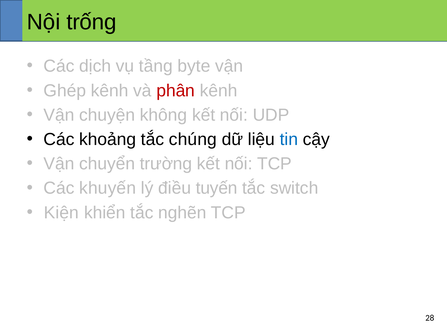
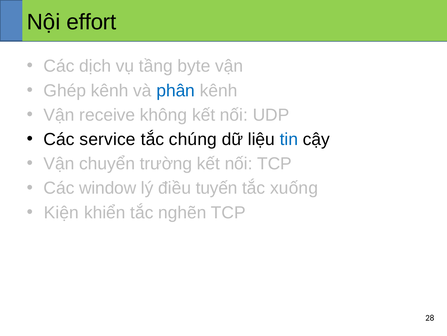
trống: trống -> effort
phân colour: red -> blue
chuyện: chuyện -> receive
khoảng: khoảng -> service
khuyến: khuyến -> window
switch: switch -> xuống
